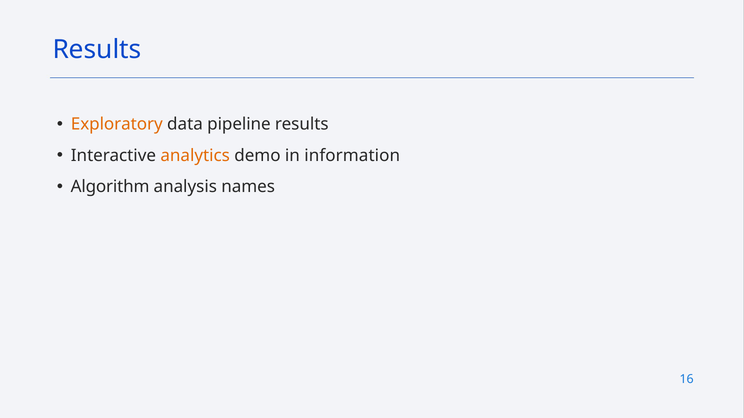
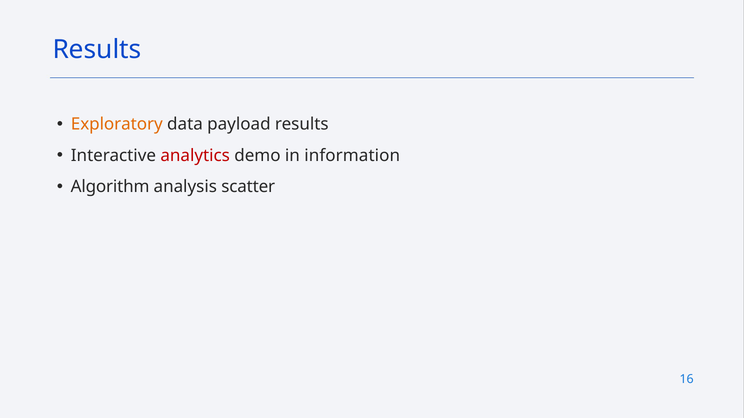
pipeline: pipeline -> payload
analytics colour: orange -> red
names: names -> scatter
